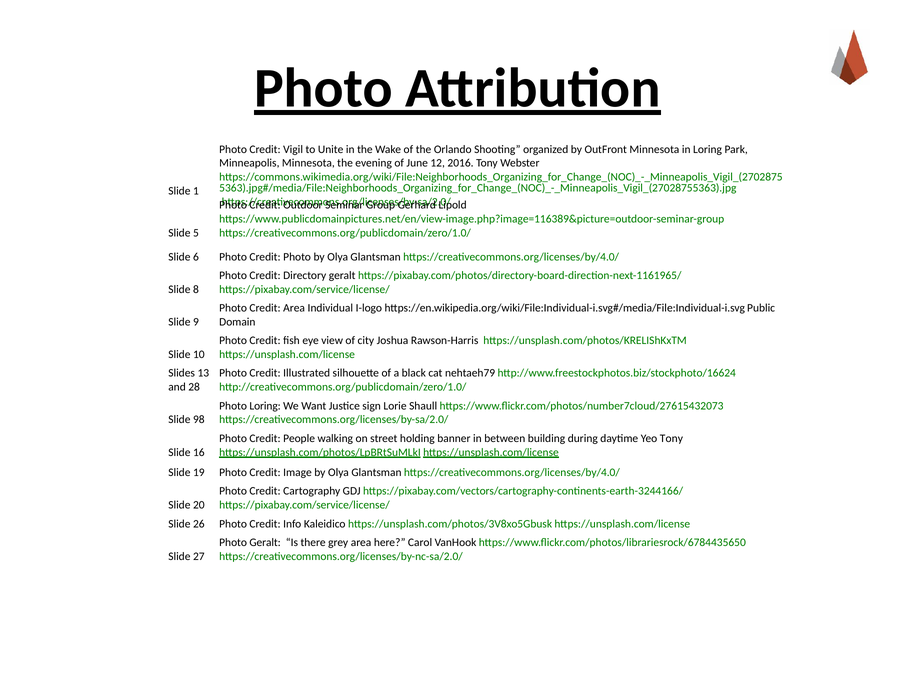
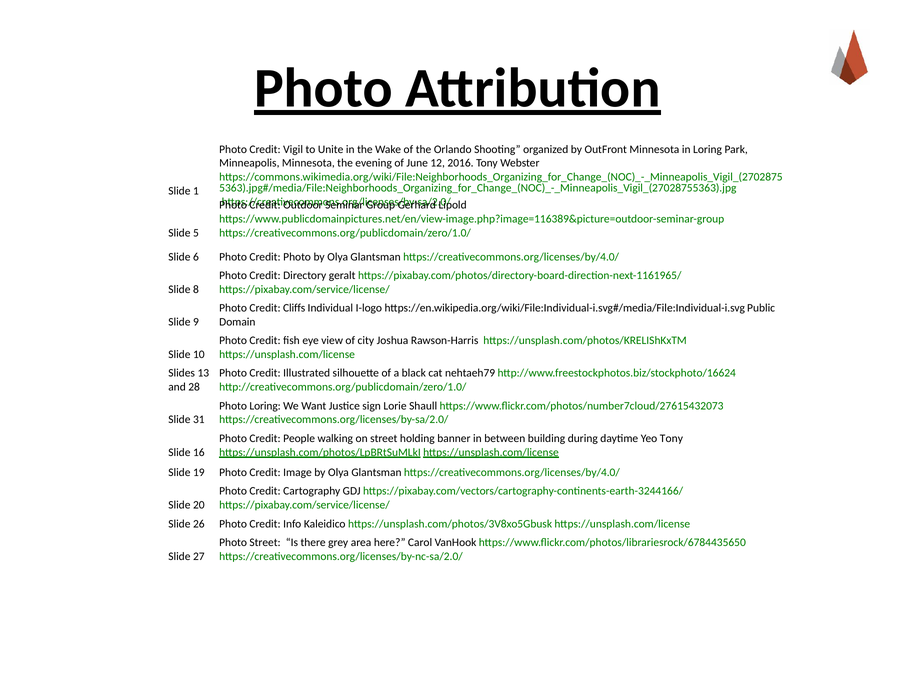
Credit Area: Area -> Cliffs
98: 98 -> 31
Photo Geralt: Geralt -> Street
